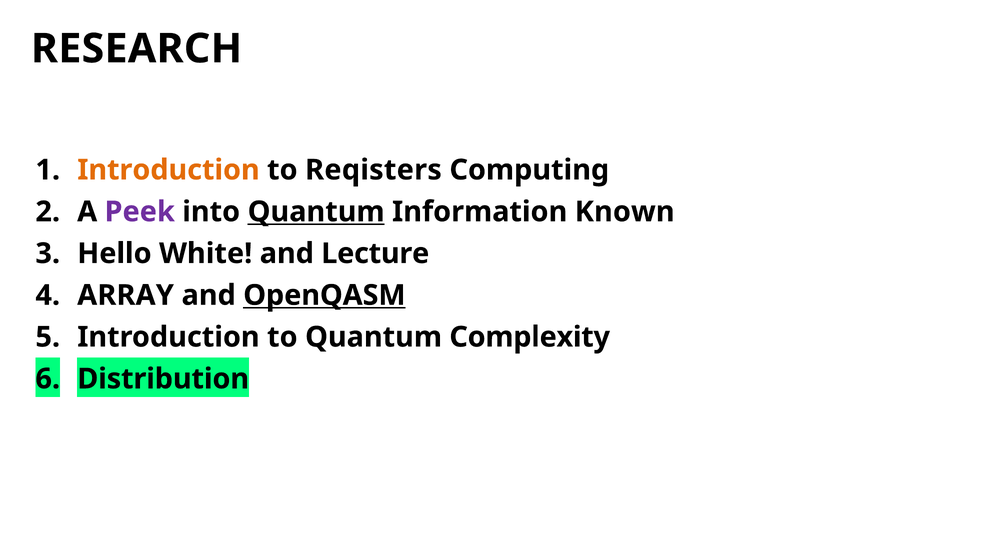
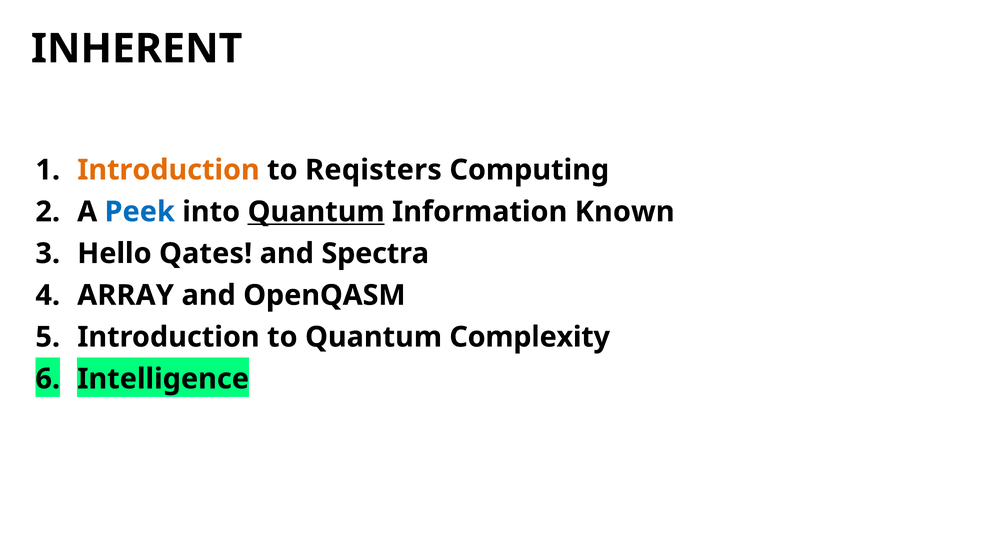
RESEARCH: RESEARCH -> INHERENT
Peek colour: purple -> blue
White: White -> Qates
Lecture: Lecture -> Spectra
OpenQASM underline: present -> none
Distribution: Distribution -> Intelligence
